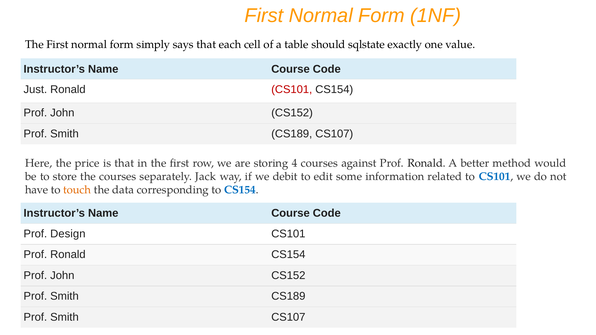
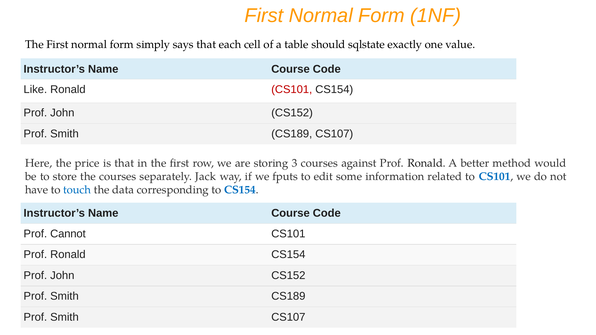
Just: Just -> Like
4: 4 -> 3
debit: debit -> fputs
touch colour: orange -> blue
Design: Design -> Cannot
